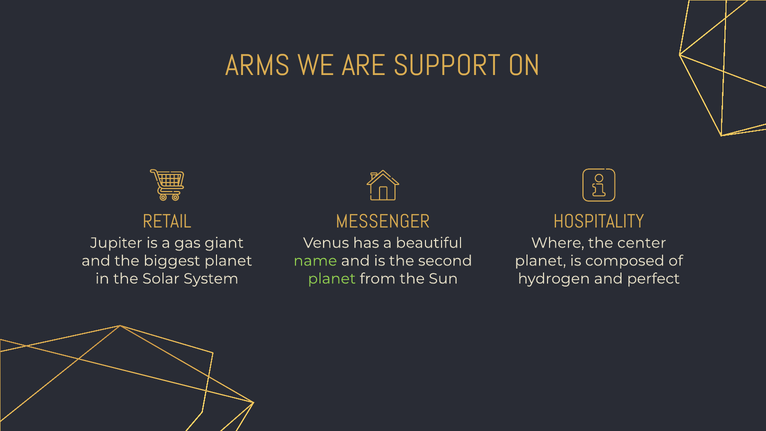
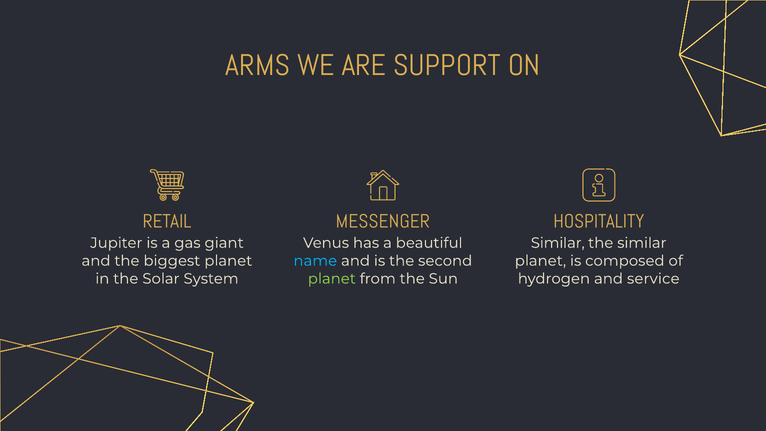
Where at (558, 243): Where -> Similar
the center: center -> similar
name colour: light green -> light blue
perfect: perfect -> service
